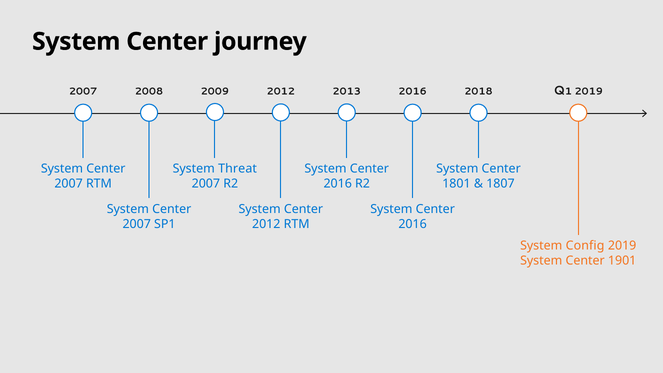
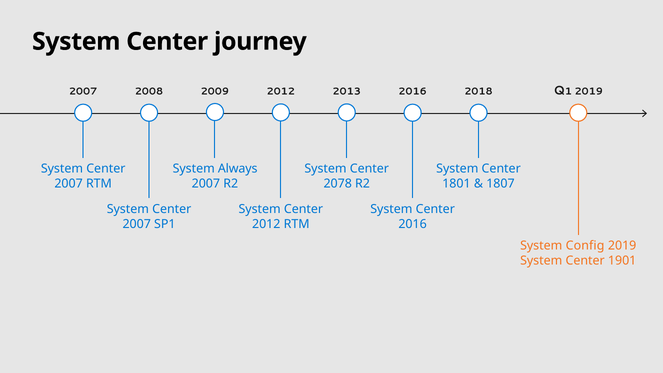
Threat: Threat -> Always
2016 at (338, 184): 2016 -> 2078
